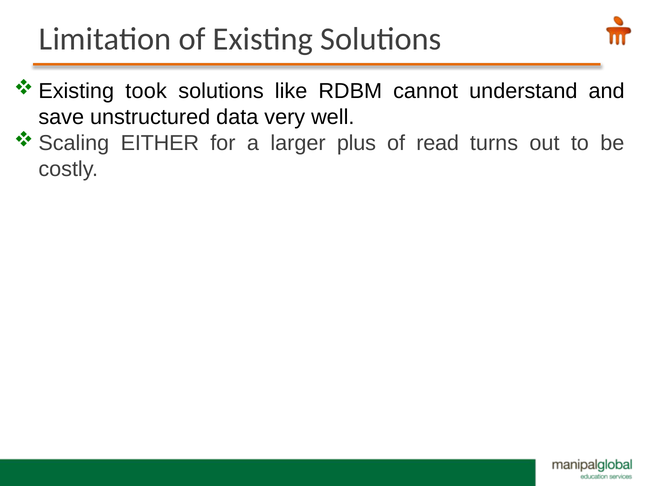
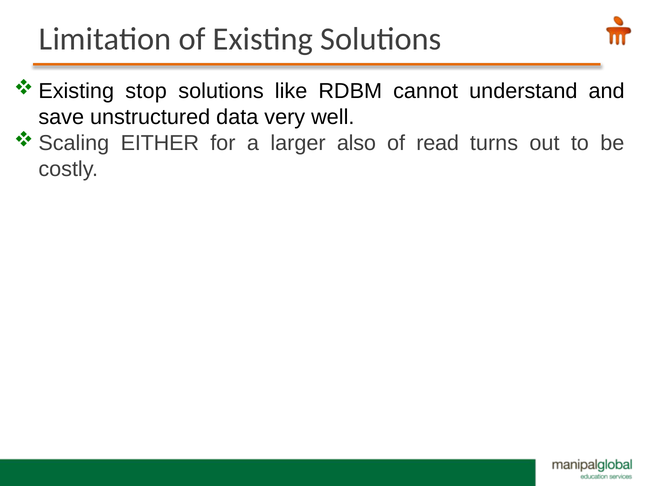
took: took -> stop
plus: plus -> also
